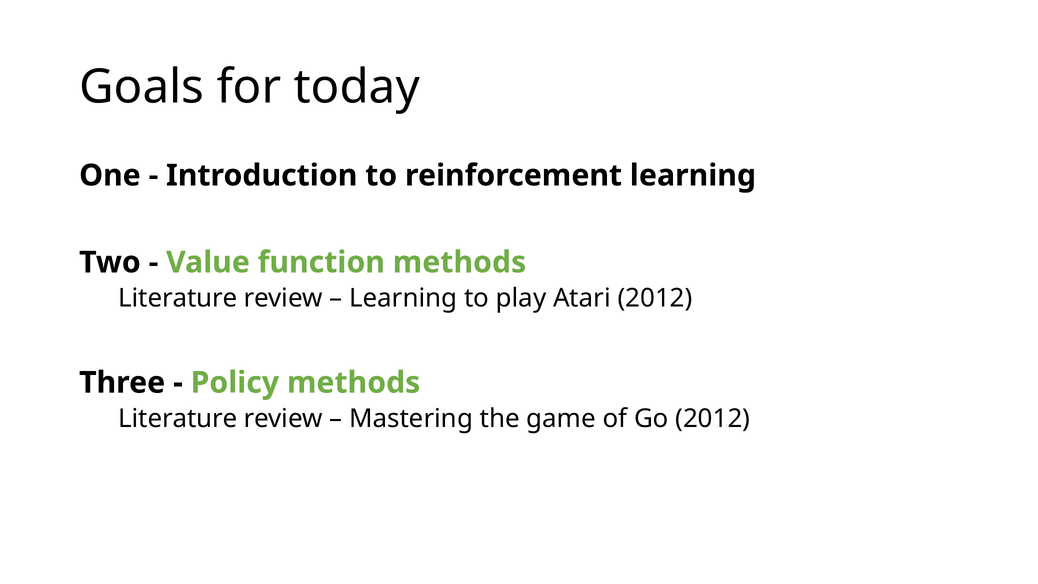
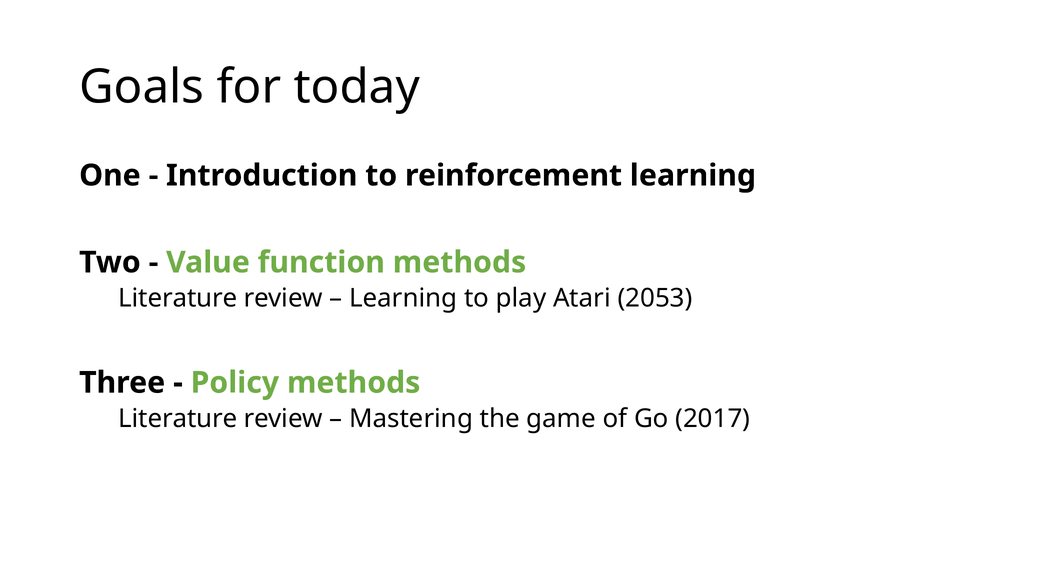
Atari 2012: 2012 -> 2053
Go 2012: 2012 -> 2017
